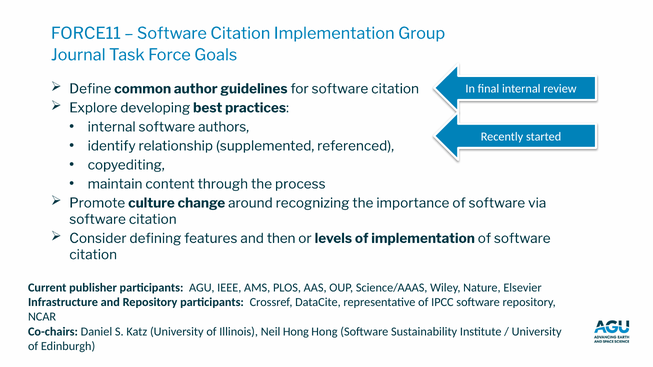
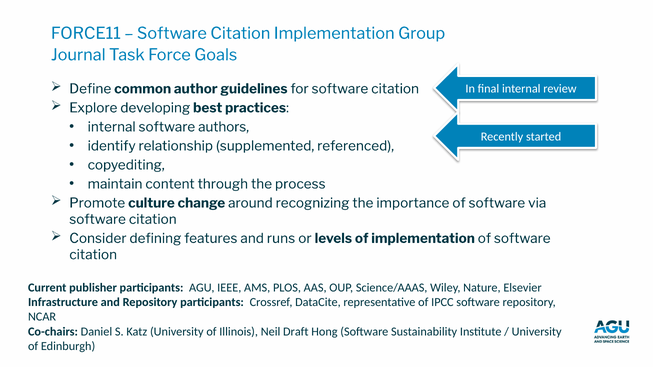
then: then -> runs
Neil Hong: Hong -> Draft
